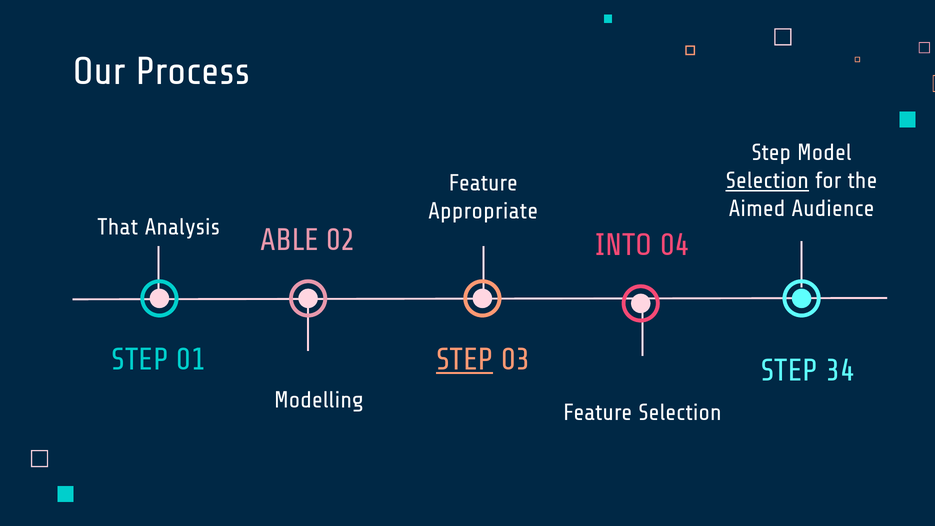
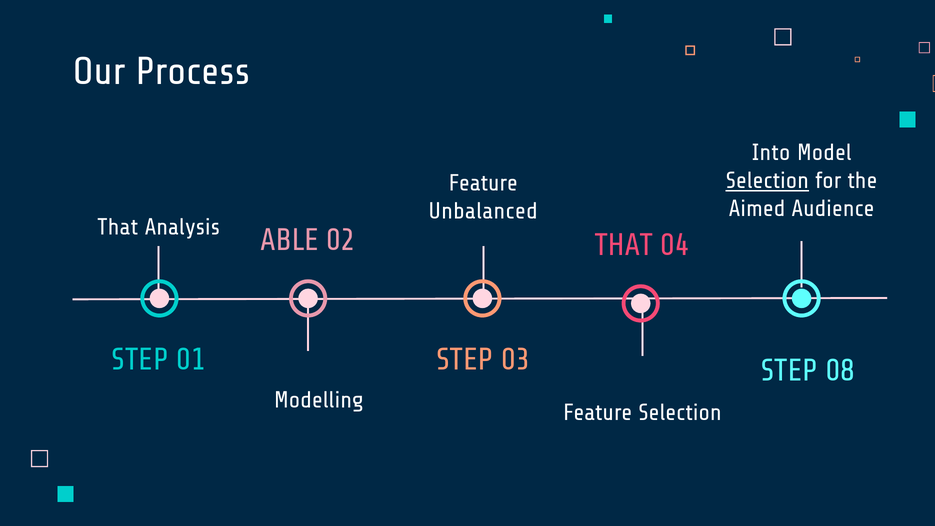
Step at (771, 153): Step -> Into
Appropriate: Appropriate -> Unbalanced
INTO at (624, 245): INTO -> THAT
STEP at (465, 360) underline: present -> none
34: 34 -> 08
